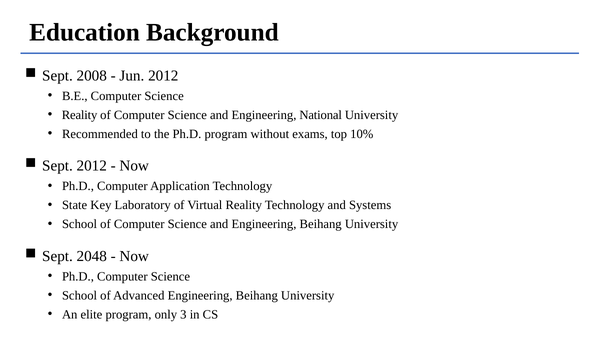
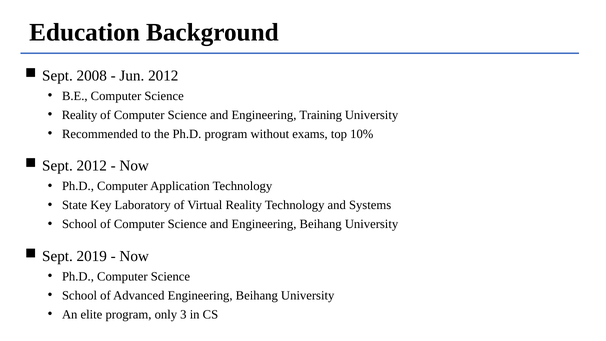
National: National -> Training
2048: 2048 -> 2019
